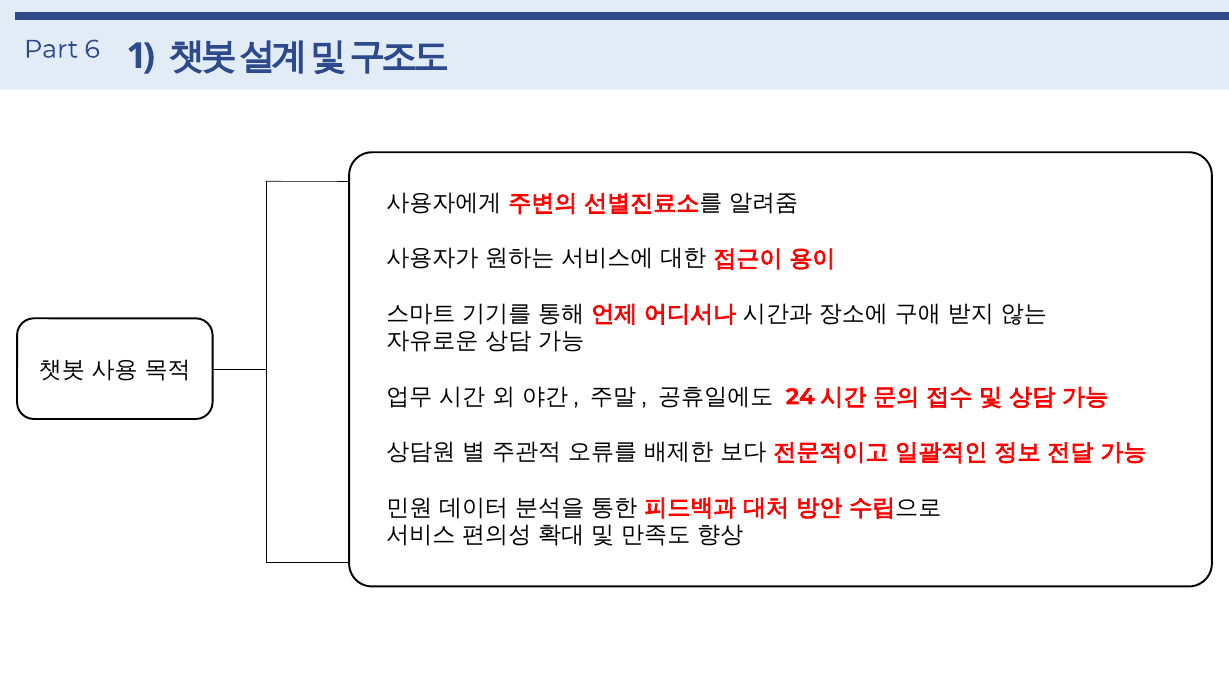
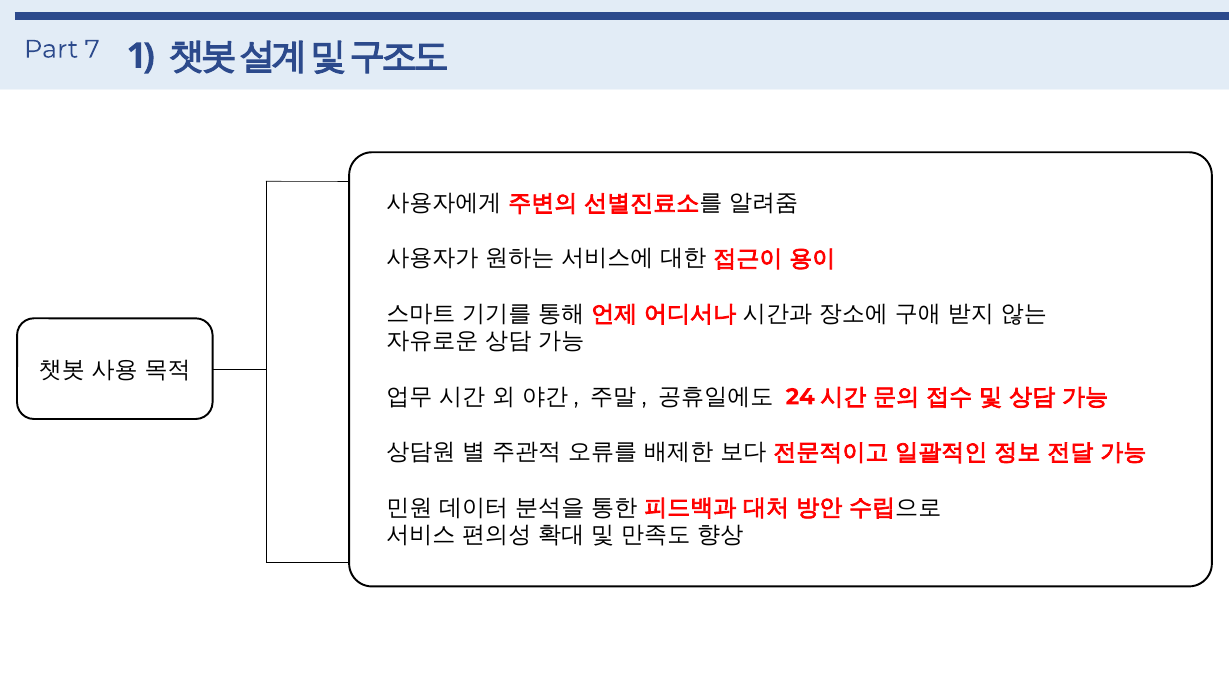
6: 6 -> 7
